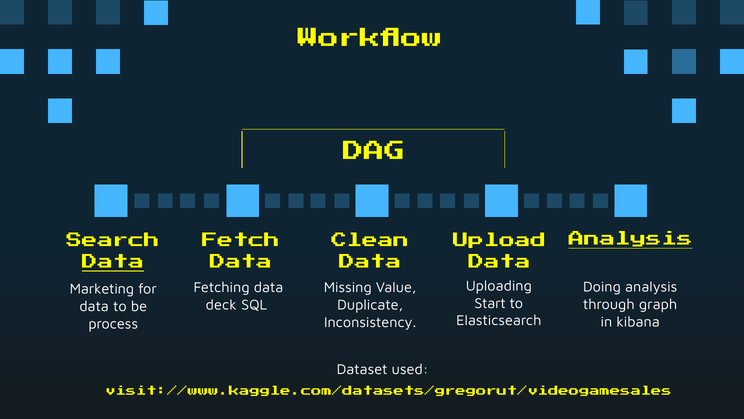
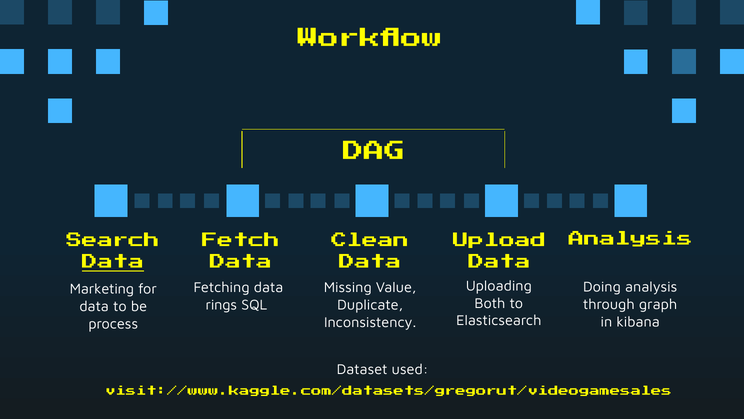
Analysis at (631, 241) underline: present -> none
Start: Start -> Both
deck: deck -> rings
